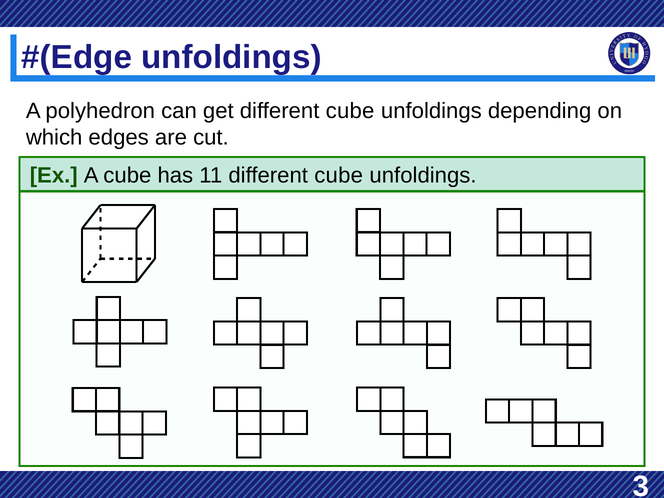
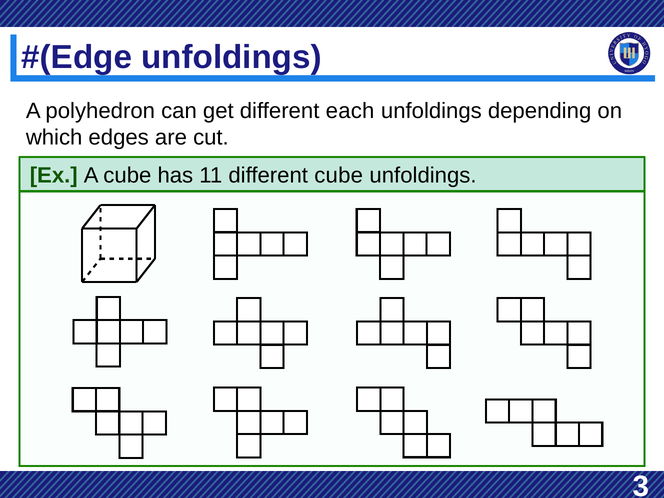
get different cube: cube -> each
